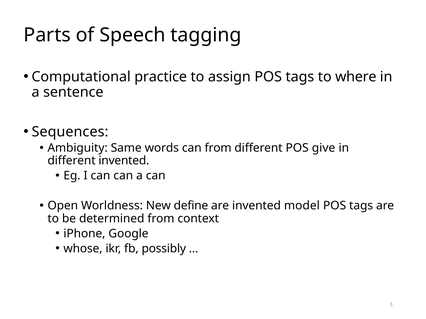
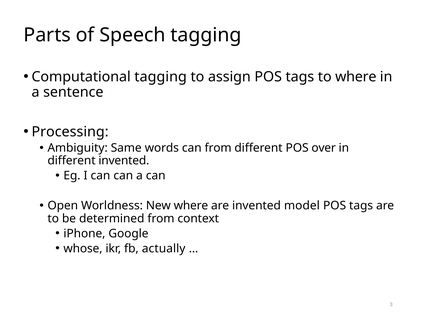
Computational practice: practice -> tagging
Sequences: Sequences -> Processing
give: give -> over
New define: define -> where
possibly: possibly -> actually
